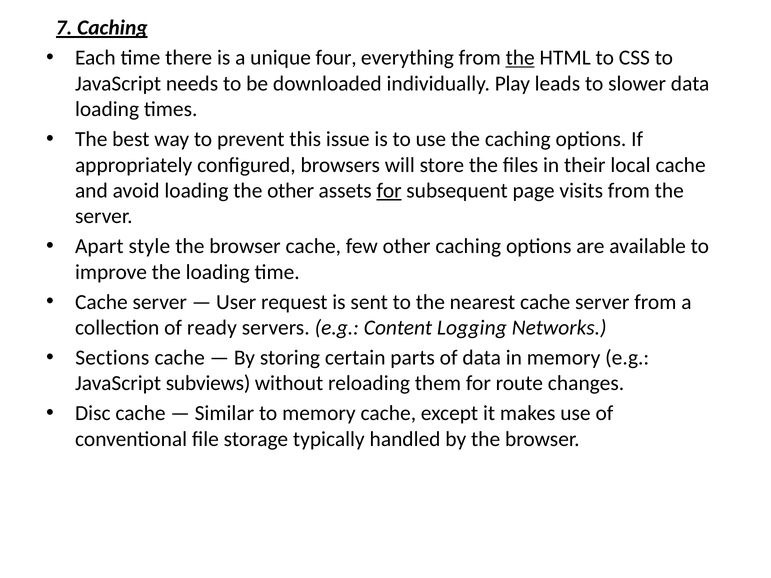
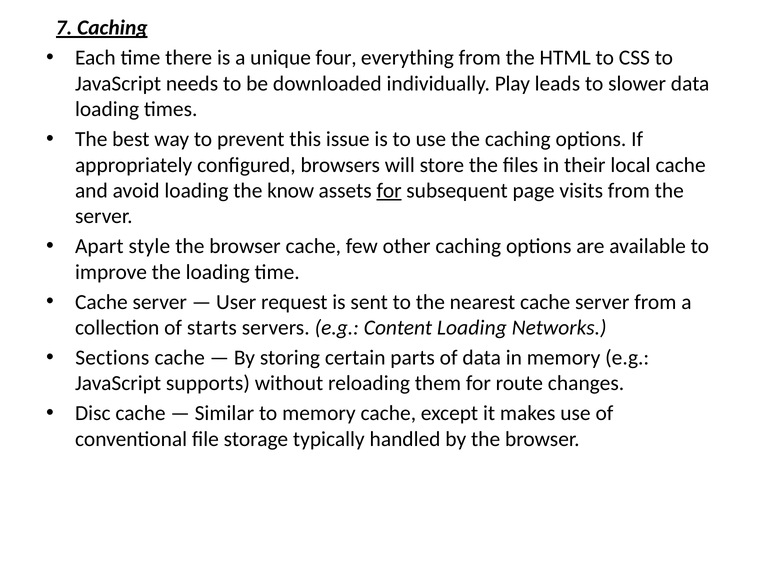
the at (520, 58) underline: present -> none
the other: other -> know
ready: ready -> starts
Content Logging: Logging -> Loading
subviews: subviews -> supports
